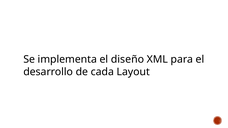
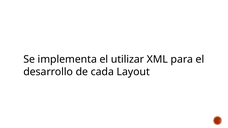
diseño: diseño -> utilizar
